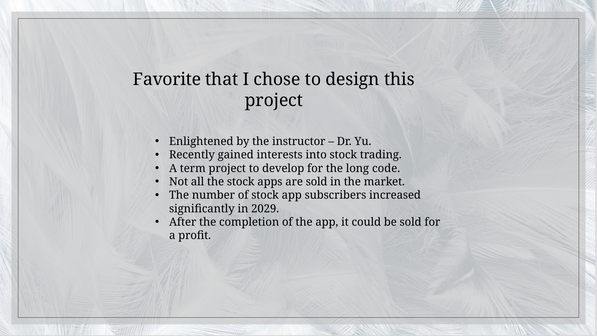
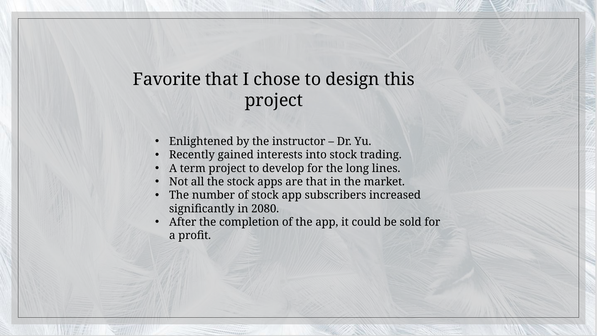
code: code -> lines
are sold: sold -> that
2029: 2029 -> 2080
